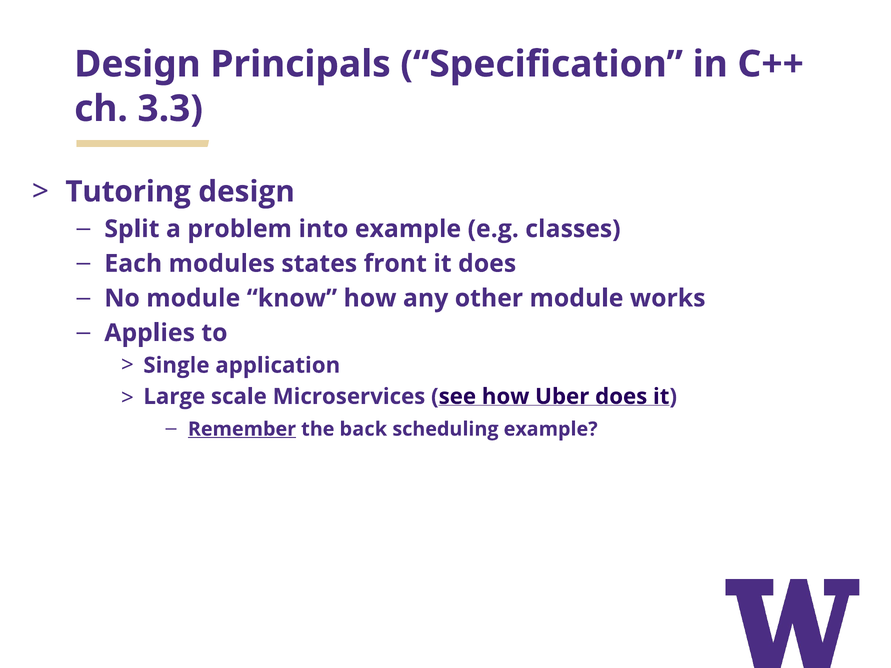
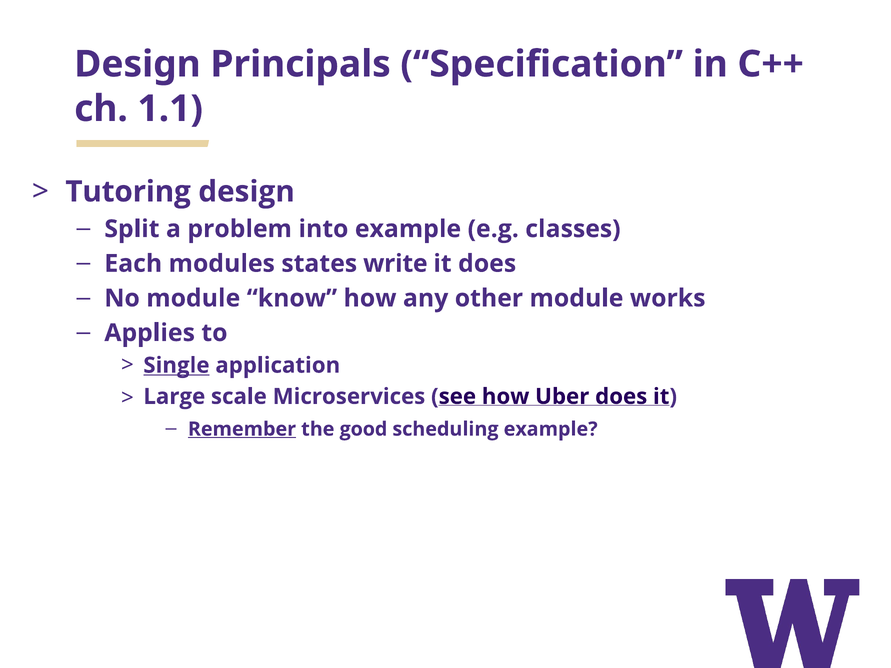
3.3: 3.3 -> 1.1
front: front -> write
Single underline: none -> present
back: back -> good
